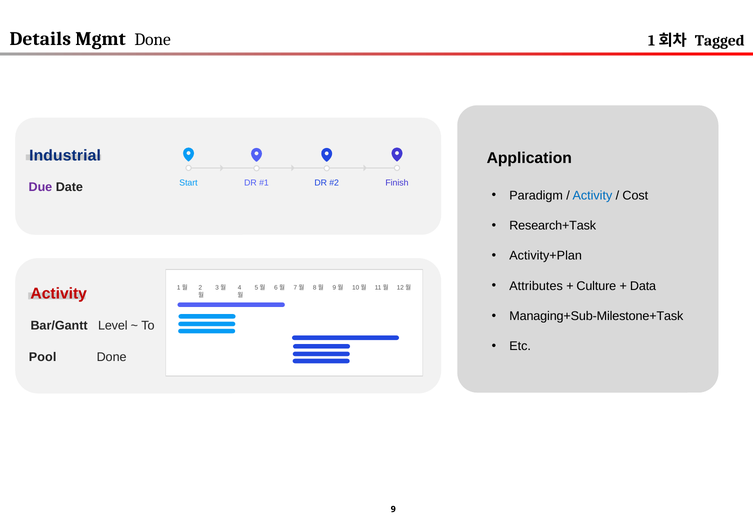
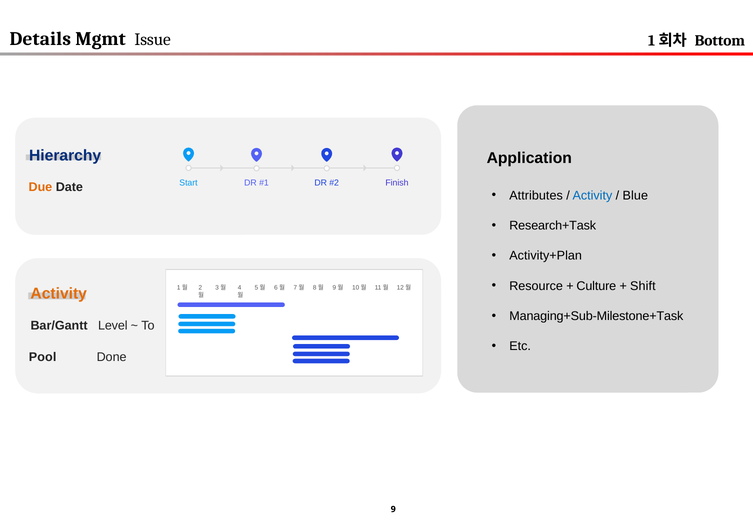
Mgmt Done: Done -> Issue
Tagged: Tagged -> Bottom
Industrial: Industrial -> Hierarchy
Due colour: purple -> orange
Paradigm: Paradigm -> Attributes
Cost: Cost -> Blue
Attributes: Attributes -> Resource
Data: Data -> Shift
Activity at (59, 294) colour: red -> orange
